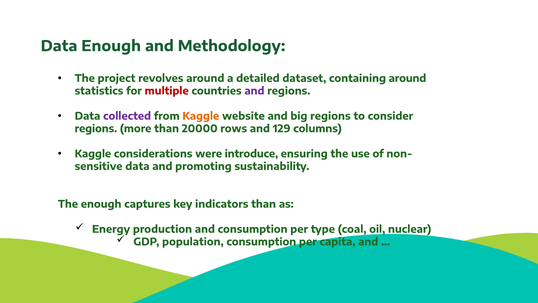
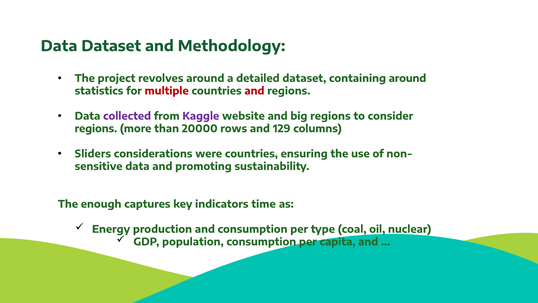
Data Enough: Enough -> Dataset
and at (254, 91) colour: purple -> red
Kaggle at (201, 116) colour: orange -> purple
Kaggle at (93, 154): Kaggle -> Sliders
were introduce: introduce -> countries
indicators than: than -> time
